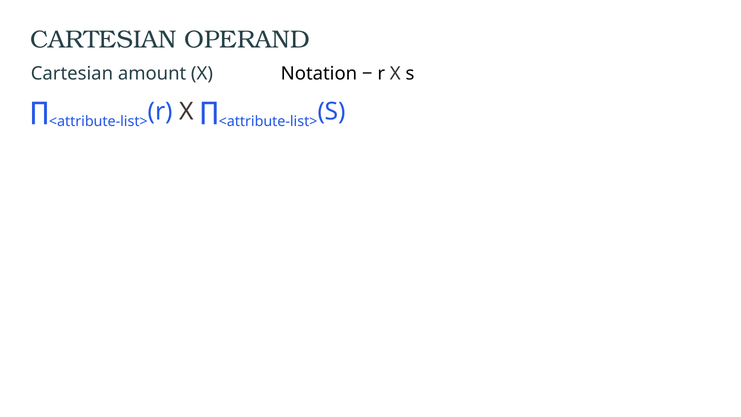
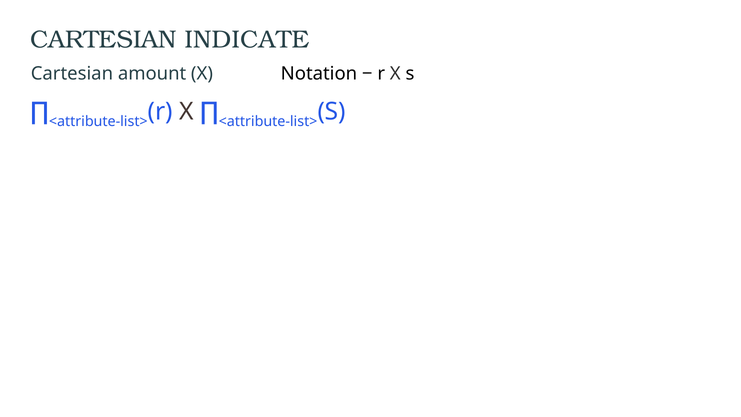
OPERAND: OPERAND -> INDICATE
